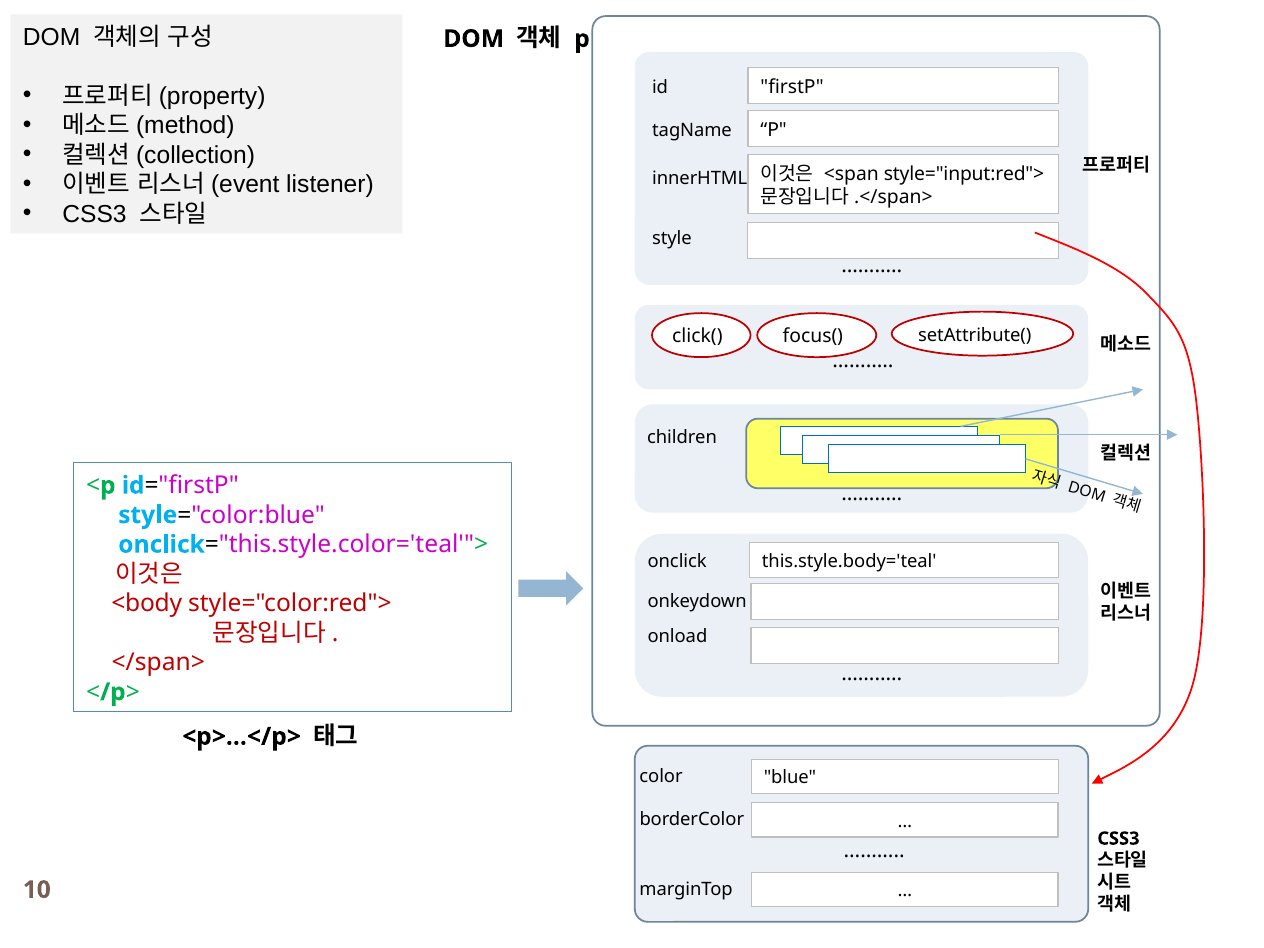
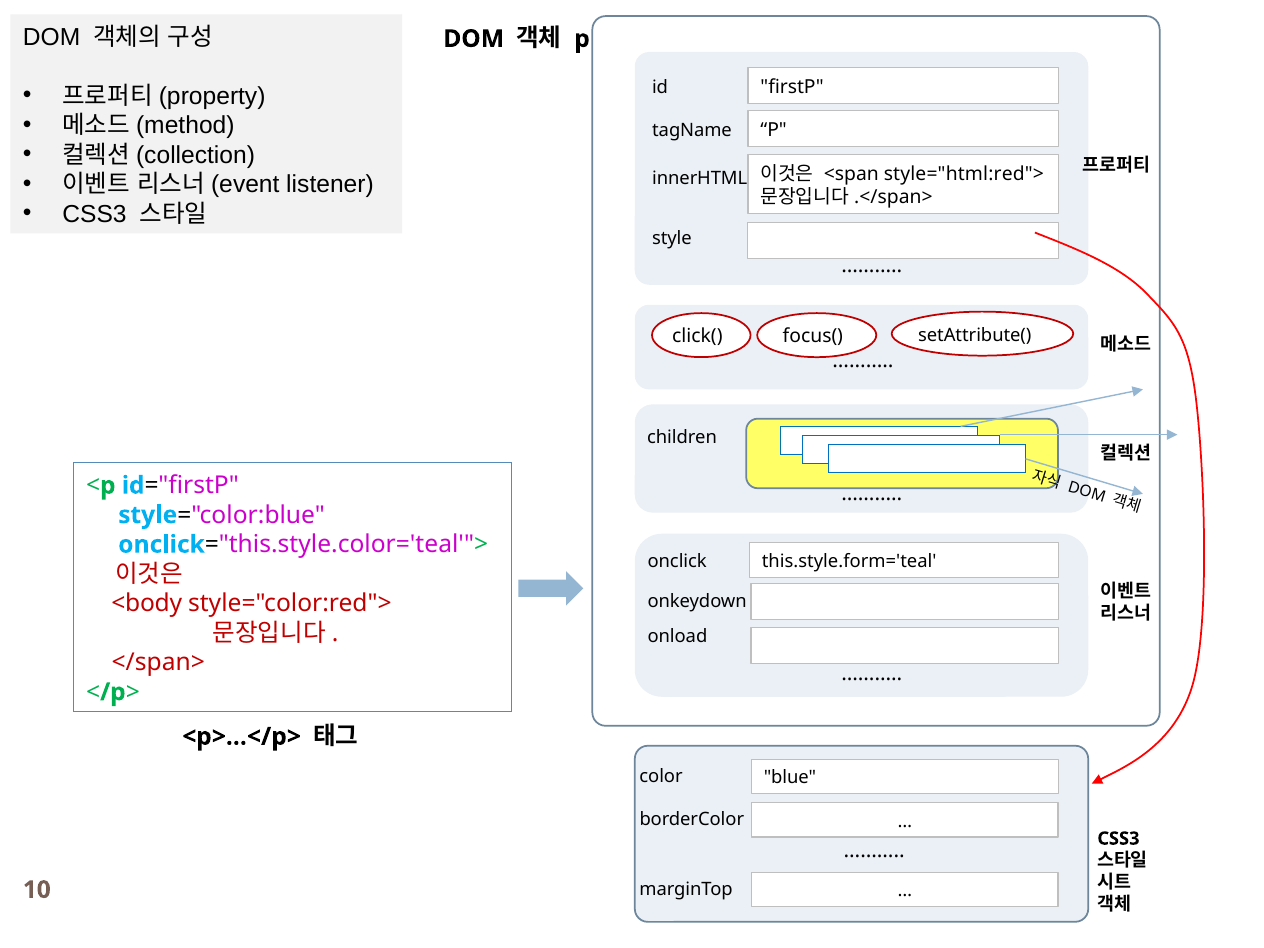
style="input:red">: style="input:red"> -> style="html:red">
this.style.body='teal: this.style.body='teal -> this.style.form='teal
